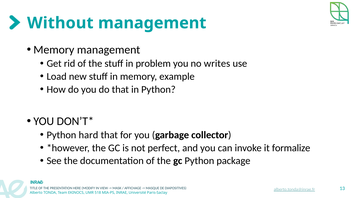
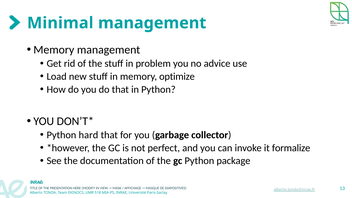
Without: Without -> Minimal
writes: writes -> advice
example: example -> optimize
